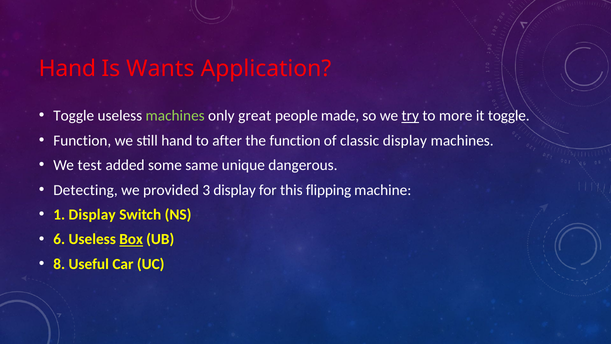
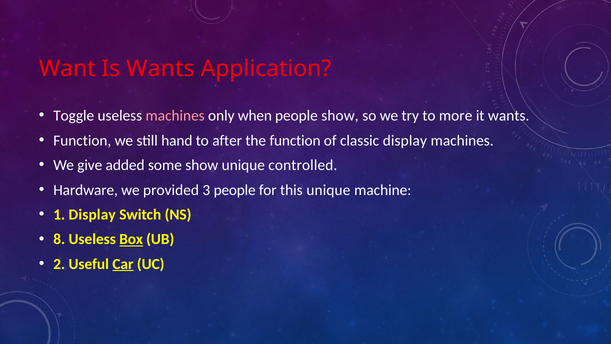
Hand at (67, 69): Hand -> Want
machines at (175, 116) colour: light green -> pink
great: great -> when
people made: made -> show
try underline: present -> none
it toggle: toggle -> wants
test: test -> give
some same: same -> show
dangerous: dangerous -> controlled
Detecting: Detecting -> Hardware
3 display: display -> people
this flipping: flipping -> unique
6: 6 -> 8
8: 8 -> 2
Car underline: none -> present
